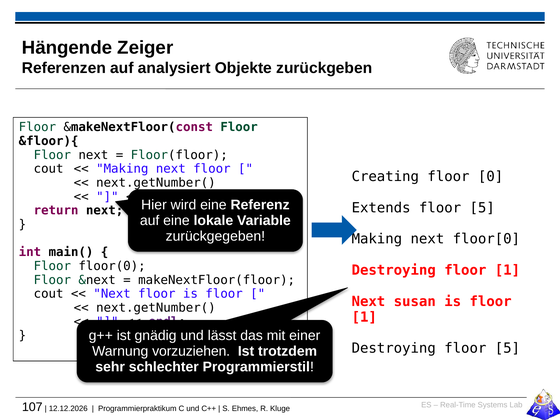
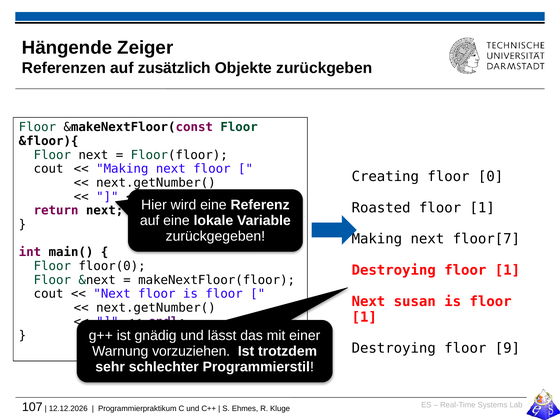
analysiert: analysiert -> zusätzlich
Extends: Extends -> Roasted
5 at (482, 208): 5 -> 1
floor[0: floor[0 -> floor[7
Destroying floor 5: 5 -> 9
